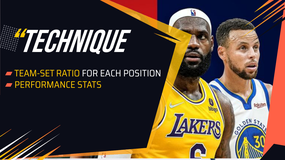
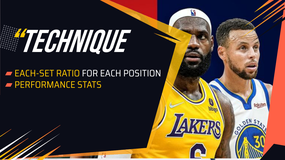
TEAM-SET: TEAM-SET -> EACH-SET
